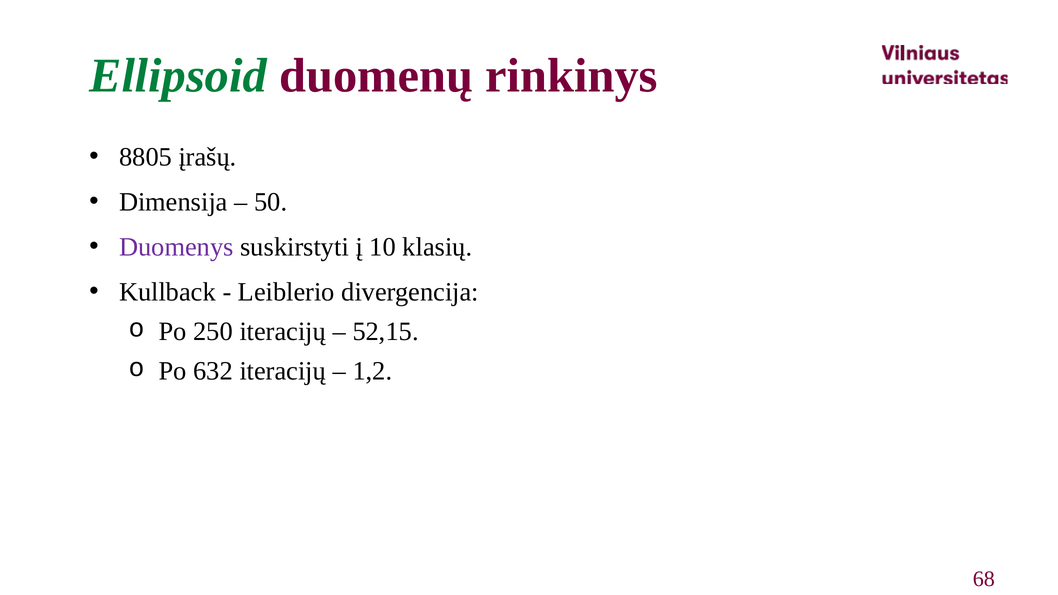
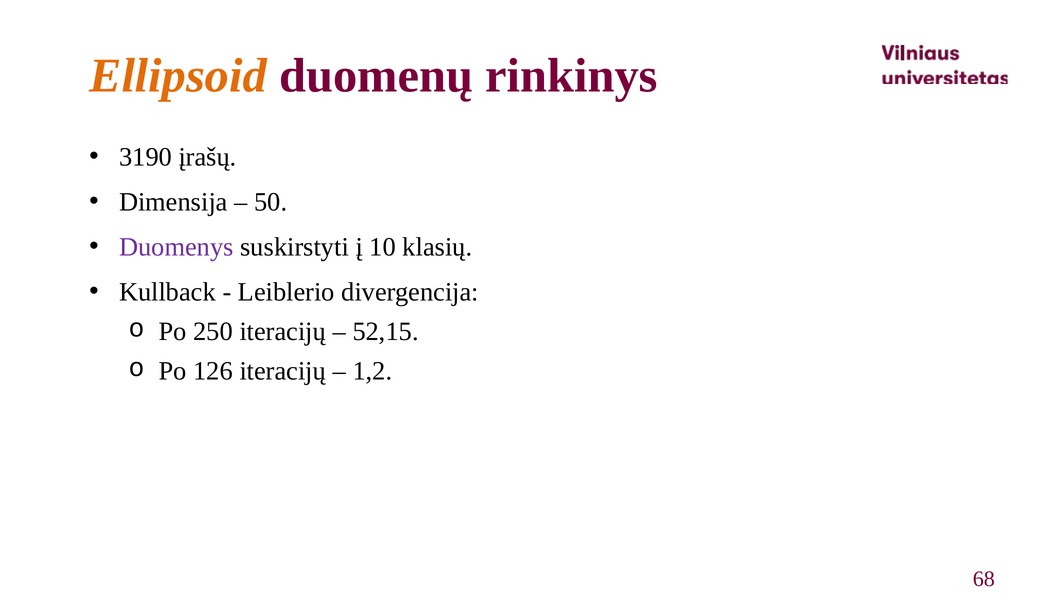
Ellipsoid colour: green -> orange
8805: 8805 -> 3190
632: 632 -> 126
